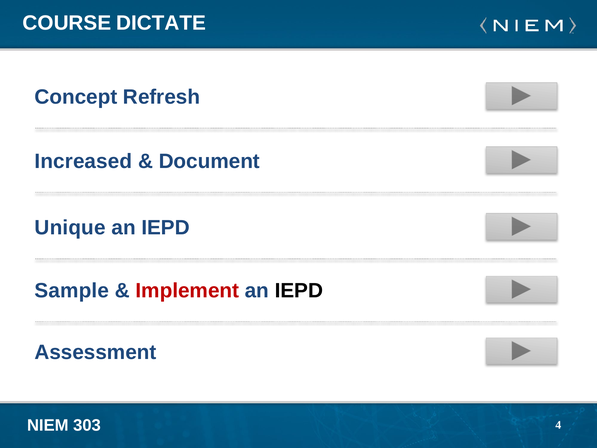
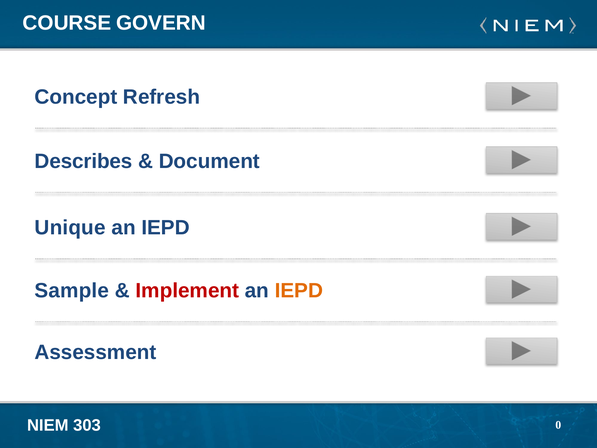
DICTATE: DICTATE -> GOVERN
Increased: Increased -> Describes
IEPD at (299, 290) colour: black -> orange
4: 4 -> 0
